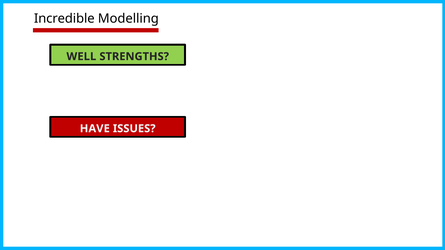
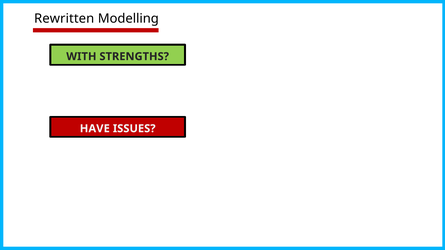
Incredible: Incredible -> Rewritten
WELL: WELL -> WITH
